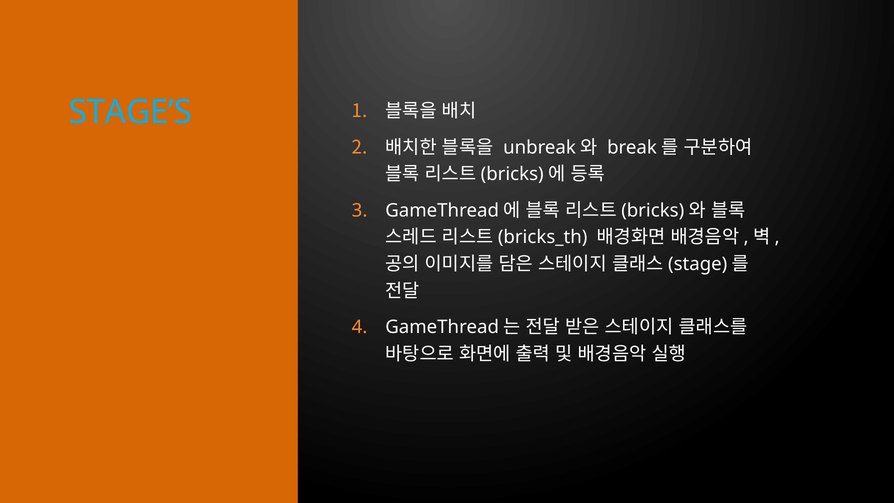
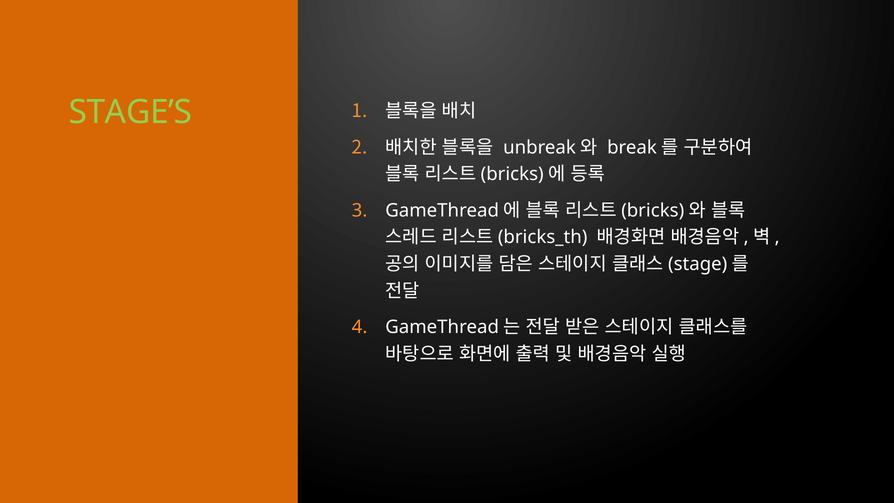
STAGE’S colour: light blue -> light green
